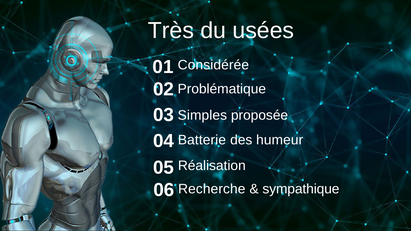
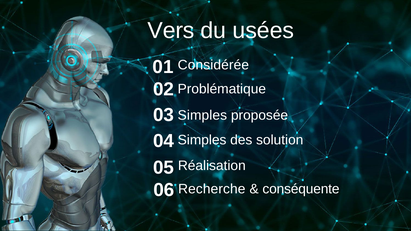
Très: Très -> Vers
Batterie at (202, 140): Batterie -> Simples
humeur: humeur -> solution
sympathique: sympathique -> conséquente
